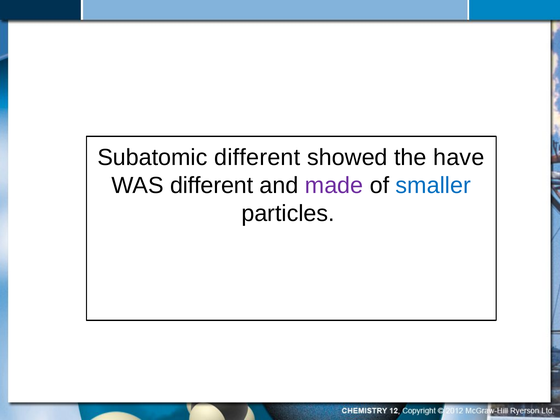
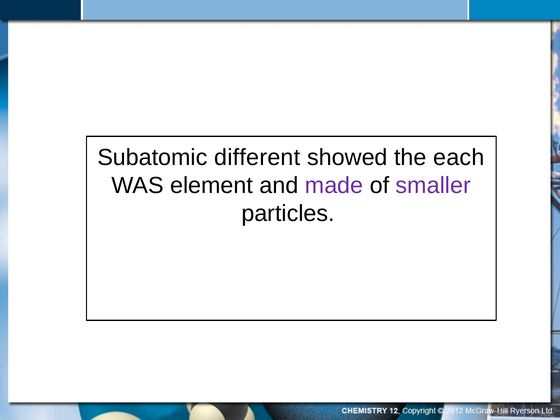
have: have -> each
WAS different: different -> element
smaller colour: blue -> purple
